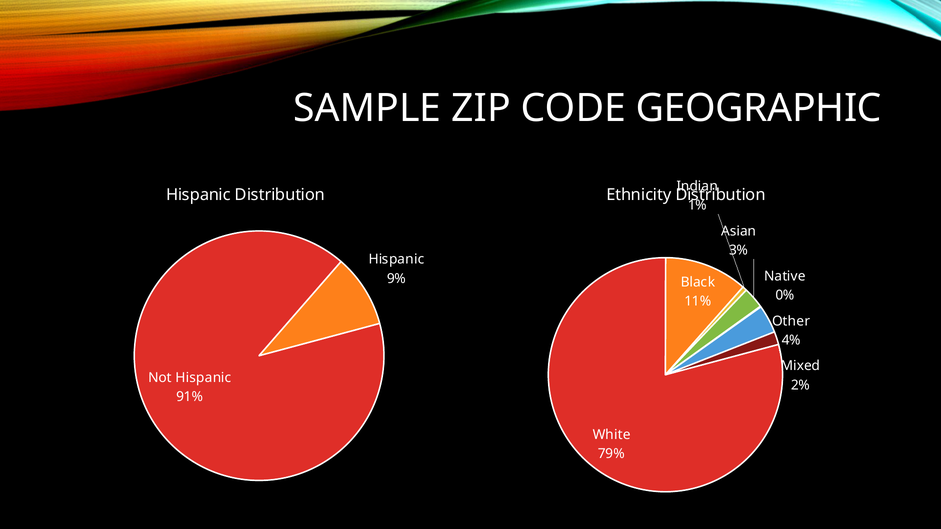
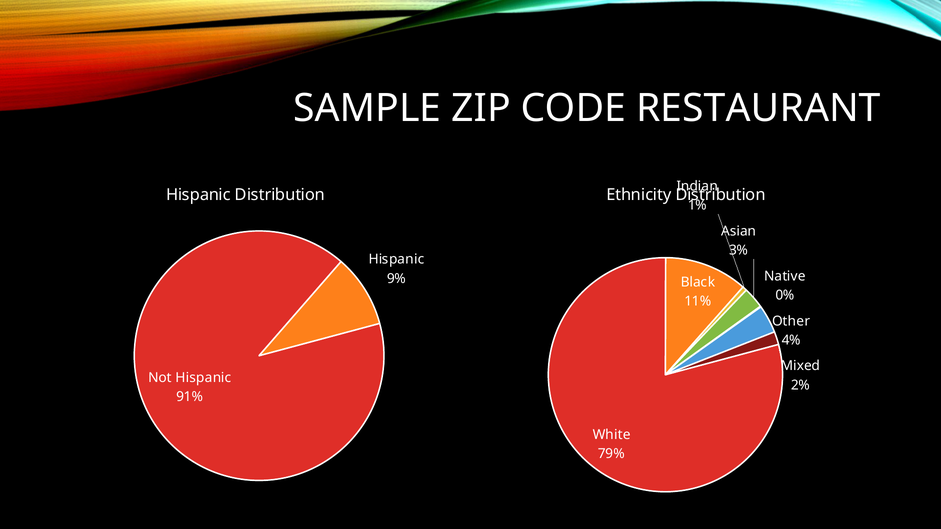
GEOGRAPHIC: GEOGRAPHIC -> RESTAURANT
